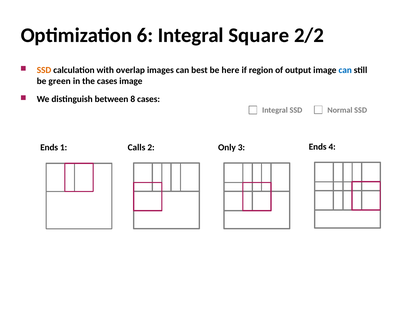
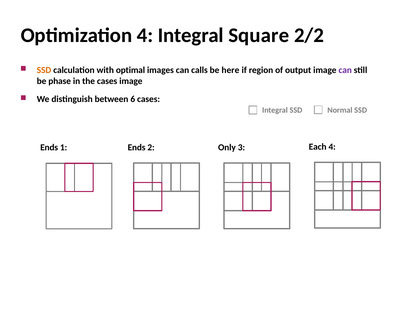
Optimization 6: 6 -> 4
overlap: overlap -> optimal
best: best -> calls
can at (345, 70) colour: blue -> purple
green: green -> phase
8: 8 -> 6
1 Calls: Calls -> Ends
3 Ends: Ends -> Each
